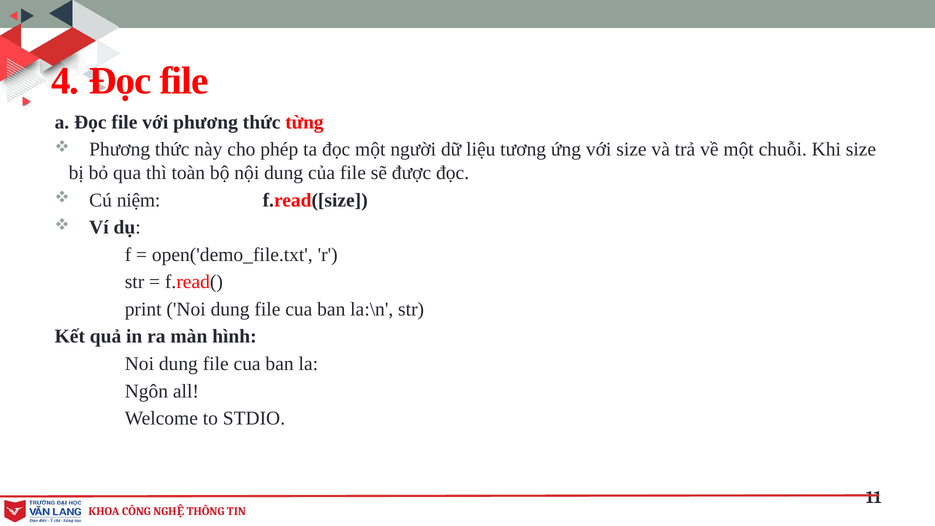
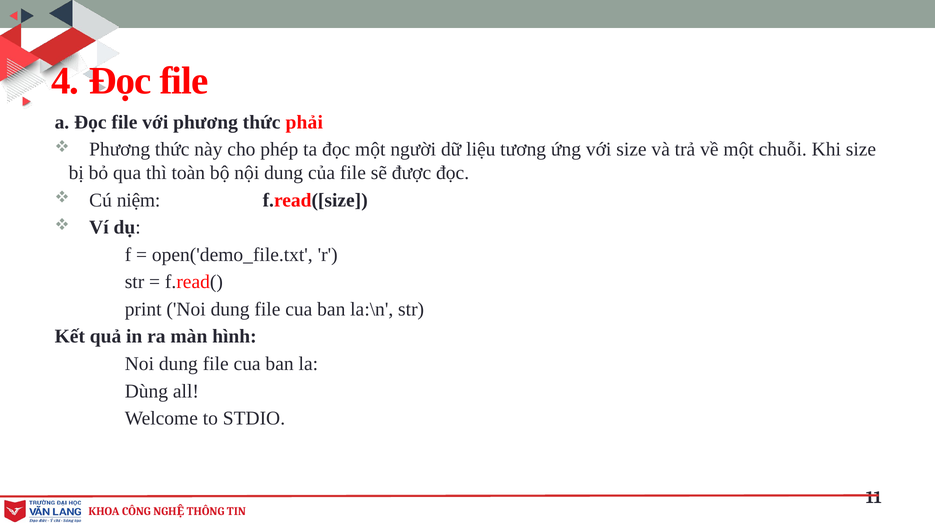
từng: từng -> phải
Ngôn: Ngôn -> Dùng
